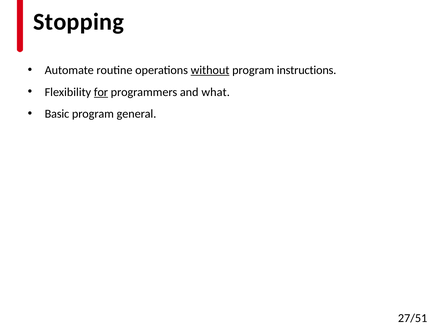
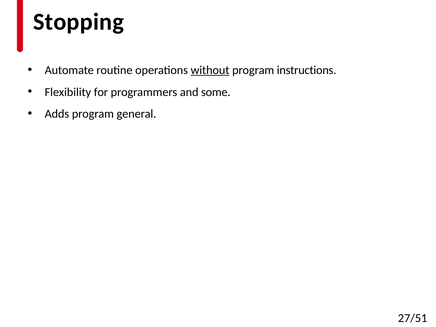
for underline: present -> none
what: what -> some
Basic: Basic -> Adds
